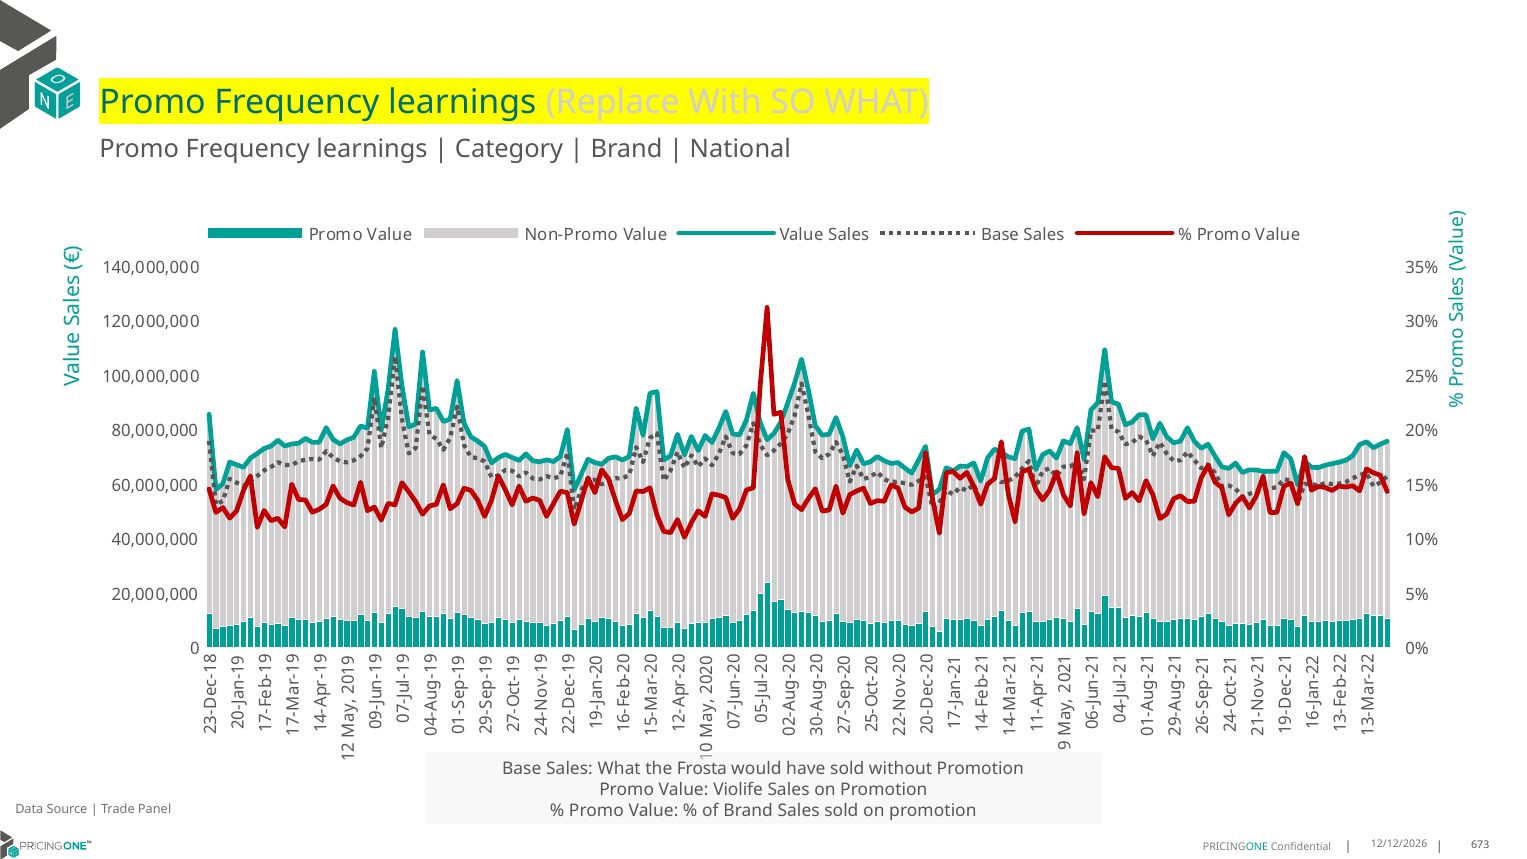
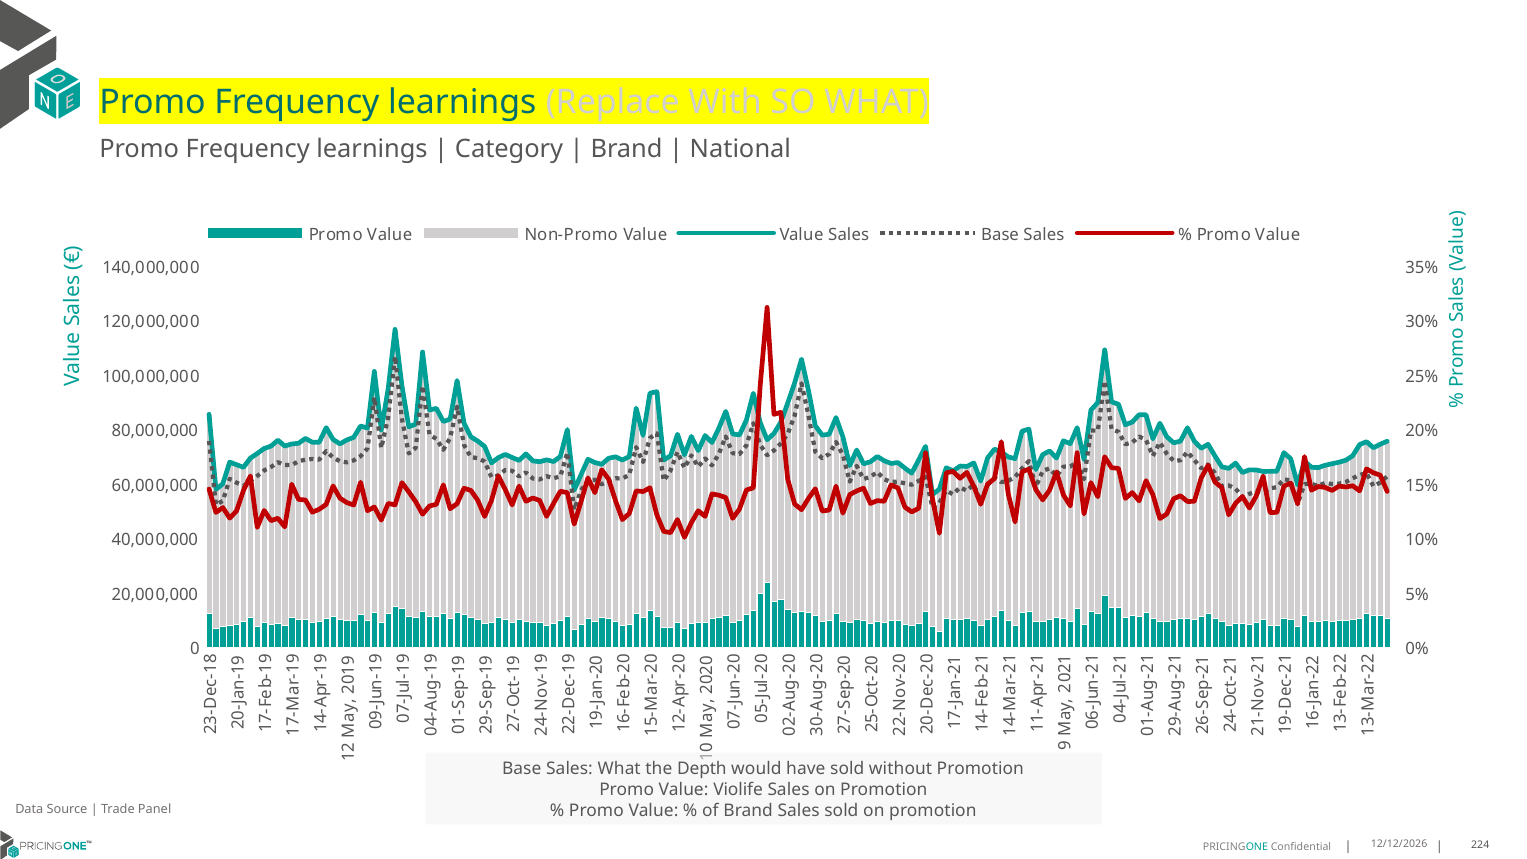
Frosta: Frosta -> Depth
673: 673 -> 224
